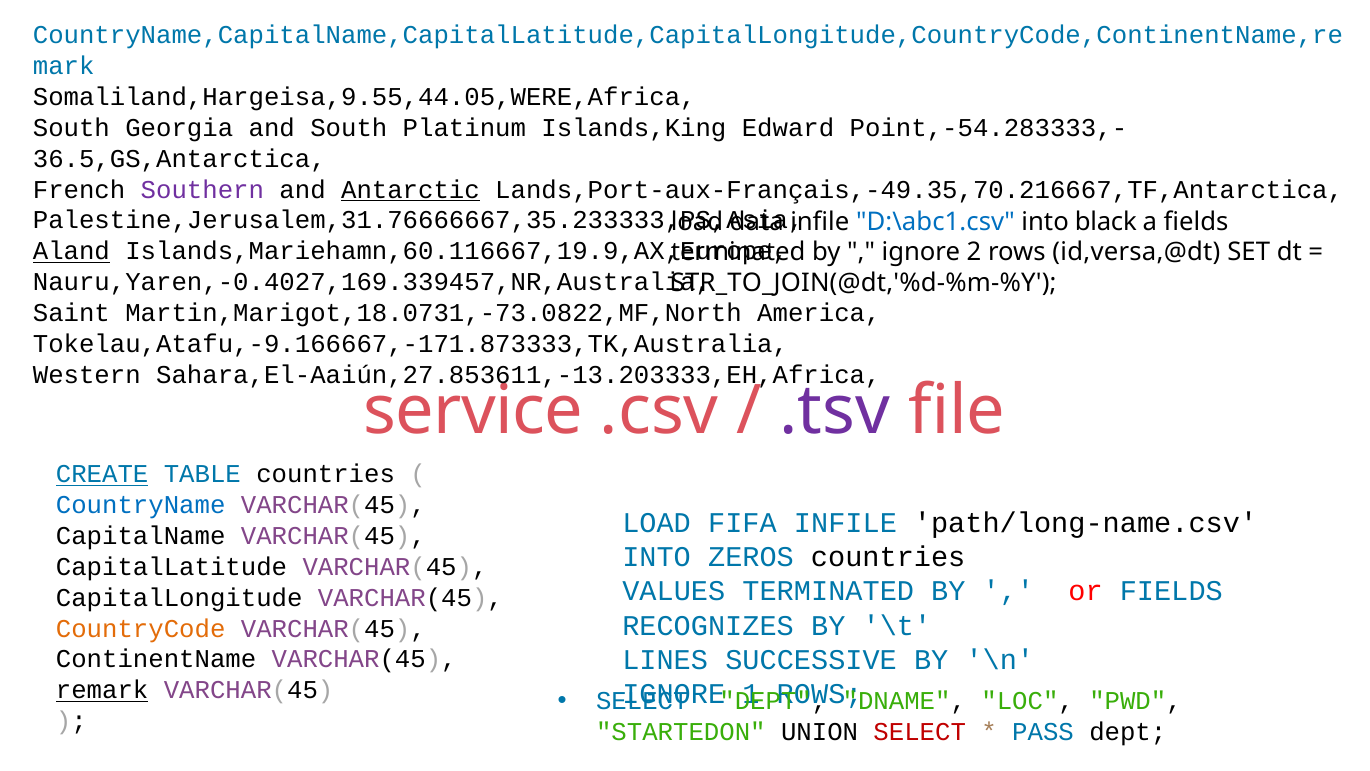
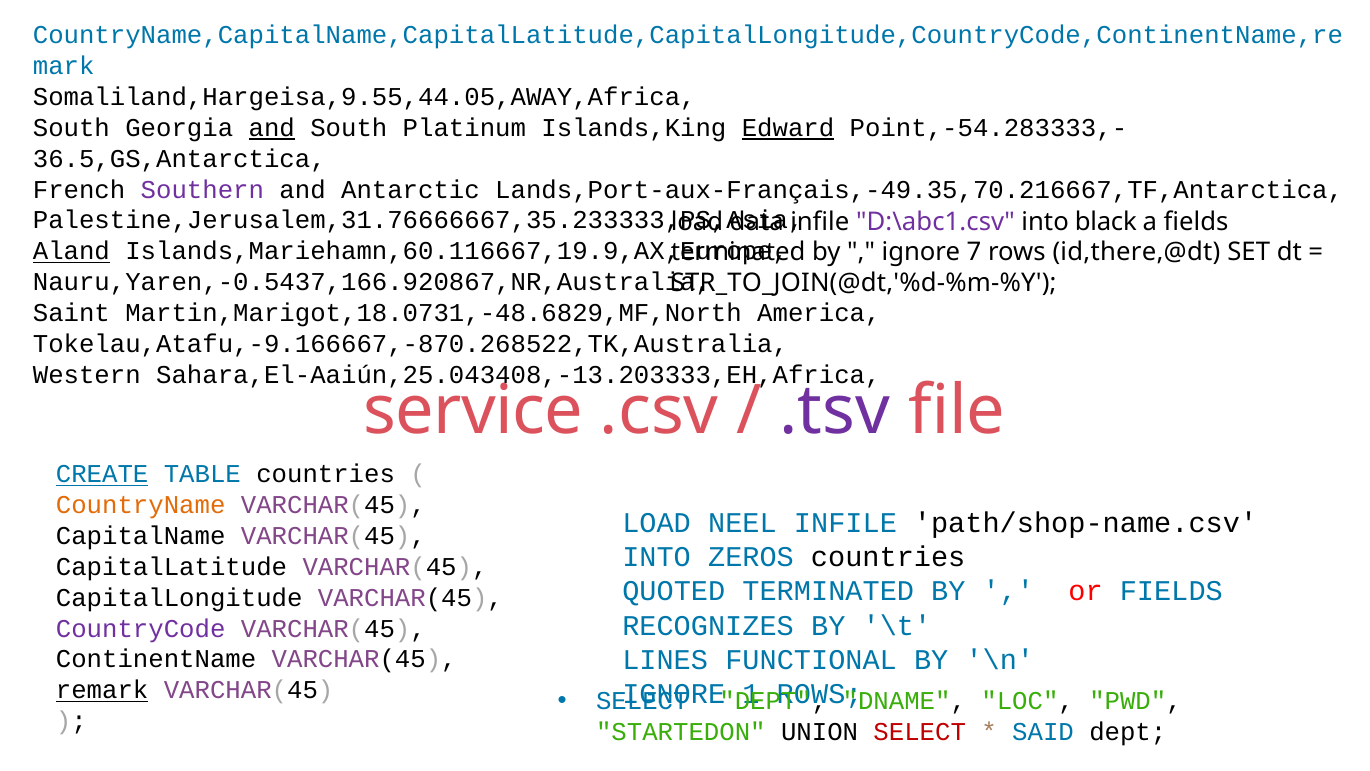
Somaliland,Hargeisa,9.55,44.05,WERE,Africa: Somaliland,Hargeisa,9.55,44.05,WERE,Africa -> Somaliland,Hargeisa,9.55,44.05,AWAY,Africa
and at (272, 128) underline: none -> present
Edward underline: none -> present
Antarctic underline: present -> none
D:\abc1.csv colour: blue -> purple
2: 2 -> 7
id,versa,@dt: id,versa,@dt -> id,there,@dt
Nauru,Yaren,-0.4027,169.339457,NR,Australia: Nauru,Yaren,-0.4027,169.339457,NR,Australia -> Nauru,Yaren,-0.5437,166.920867,NR,Australia
Martin,Marigot,18.0731,-73.0822,MF,North: Martin,Marigot,18.0731,-73.0822,MF,North -> Martin,Marigot,18.0731,-48.6829,MF,North
Tokelau,Atafu,-9.166667,-171.873333,TK,Australia: Tokelau,Atafu,-9.166667,-171.873333,TK,Australia -> Tokelau,Atafu,-9.166667,-870.268522,TK,Australia
Sahara,El-Aaiún,27.853611,-13.203333,EH,Africa: Sahara,El-Aaiún,27.853611,-13.203333,EH,Africa -> Sahara,El-Aaiún,25.043408,-13.203333,EH,Africa
CountryName colour: blue -> orange
FIFA: FIFA -> NEEL
path/long-name.csv: path/long-name.csv -> path/shop-name.csv
VALUES: VALUES -> QUOTED
CountryCode colour: orange -> purple
SUCCESSIVE: SUCCESSIVE -> FUNCTIONAL
PASS: PASS -> SAID
